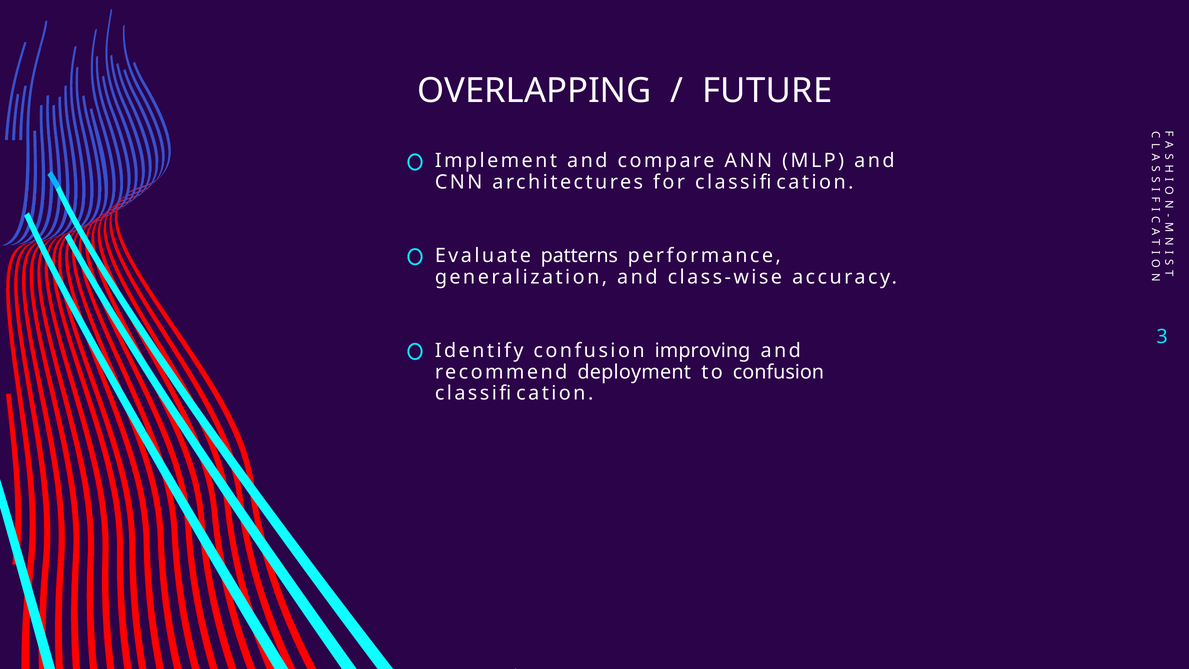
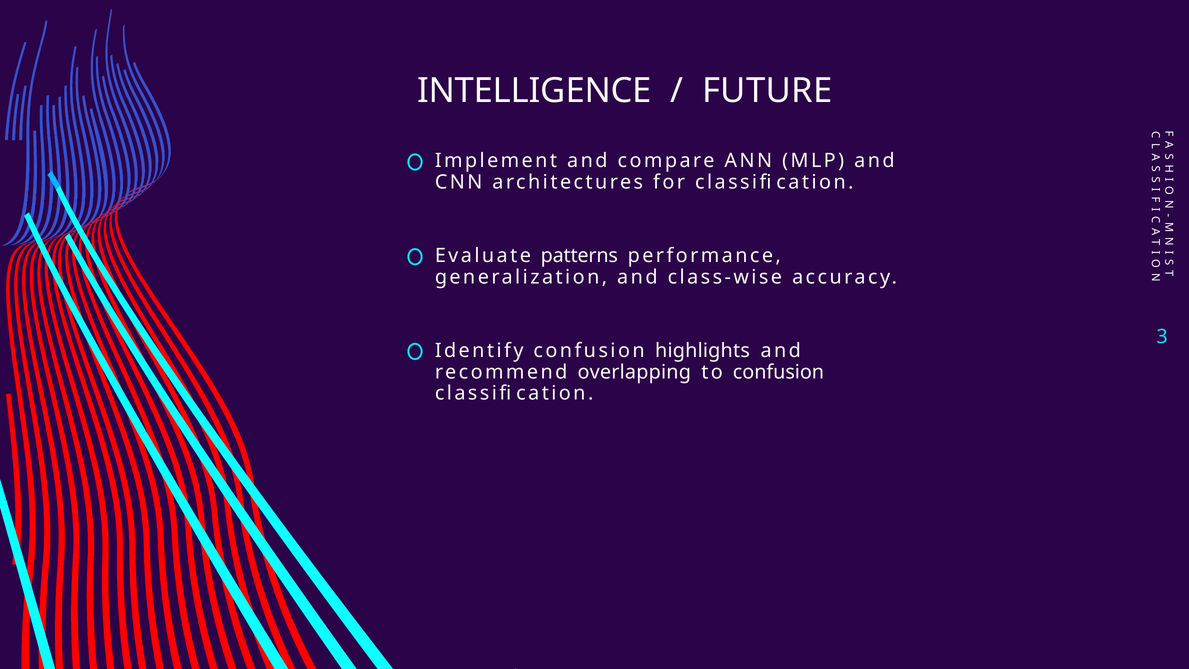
OVERLAPPING: OVERLAPPING -> INTELLIGENCE
improving: improving -> highlights
deployment: deployment -> overlapping
